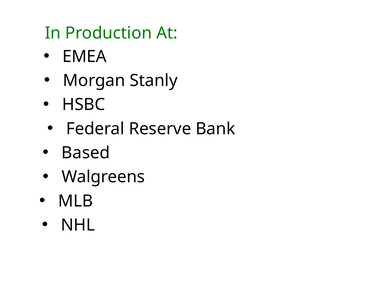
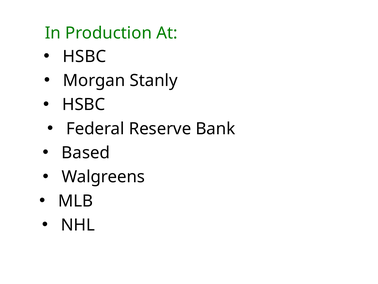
EMEA at (85, 56): EMEA -> HSBC
